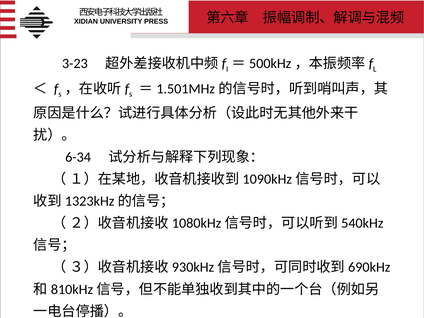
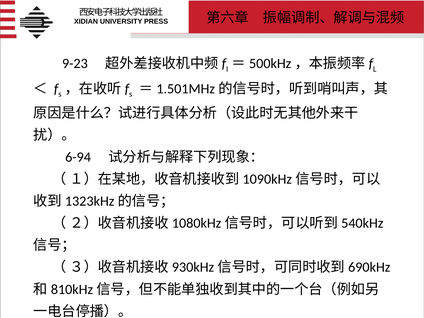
3-23: 3-23 -> 9-23
6-34: 6-34 -> 6-94
